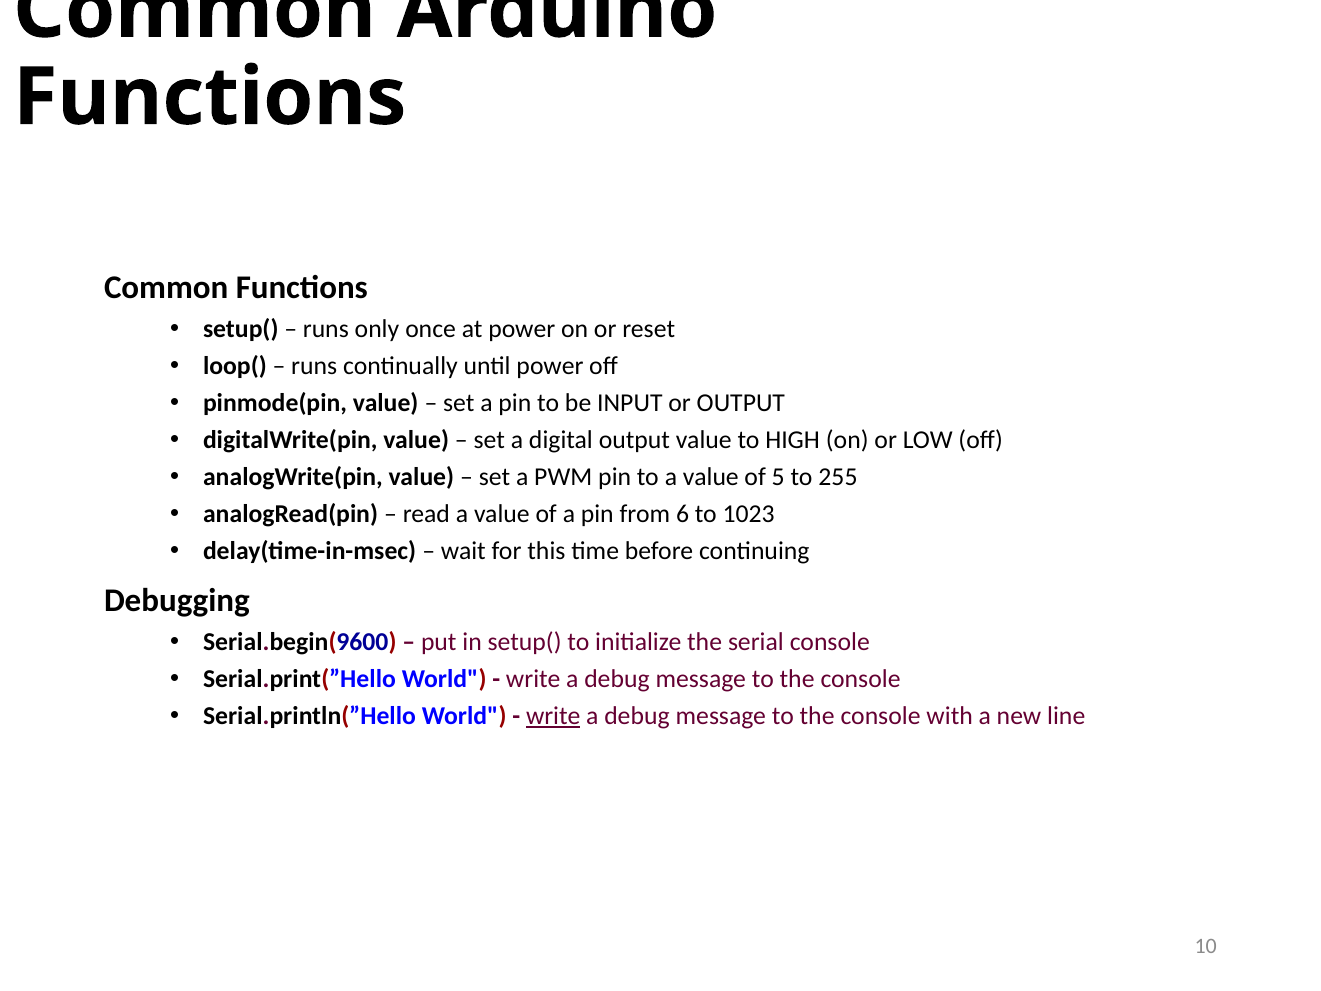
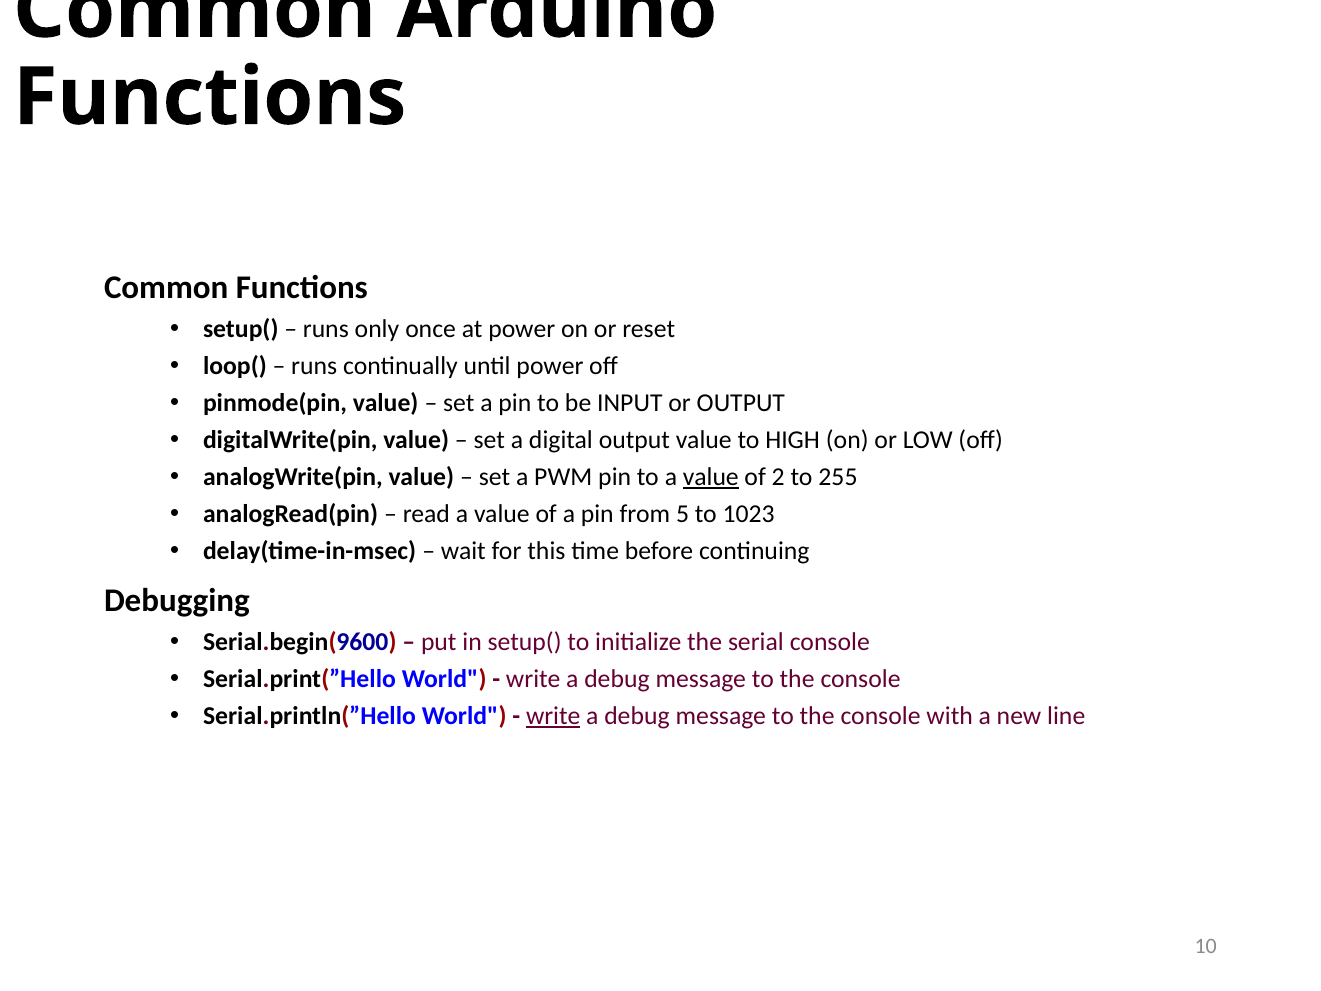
value at (711, 477) underline: none -> present
5: 5 -> 2
6: 6 -> 5
